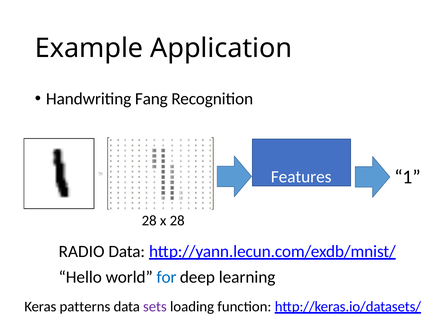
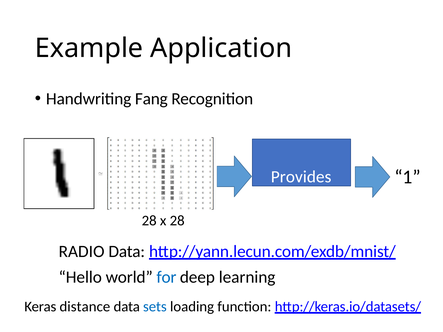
Features: Features -> Provides
patterns: patterns -> distance
sets colour: purple -> blue
